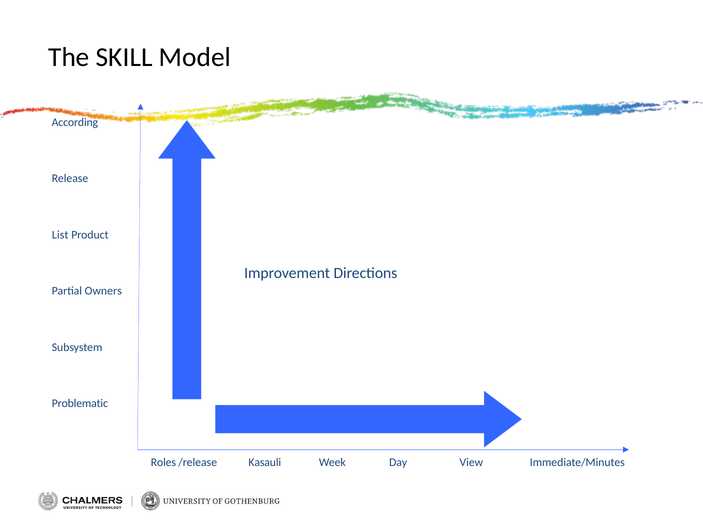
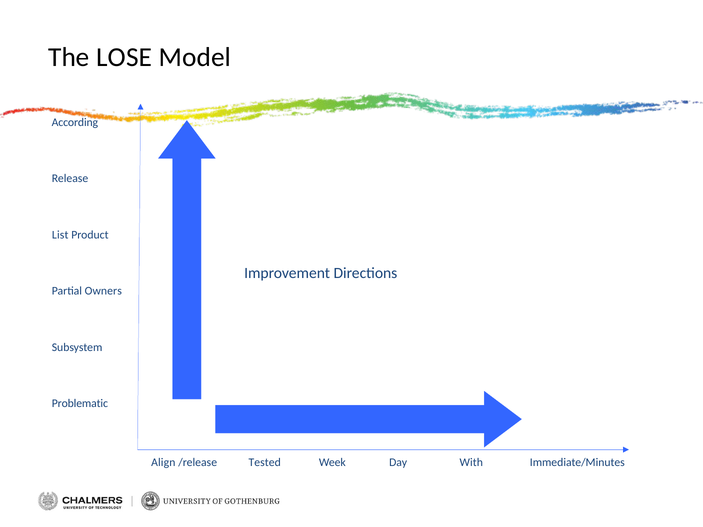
SKILL: SKILL -> LOSE
Roles: Roles -> Align
Kasauli: Kasauli -> Tested
View: View -> With
